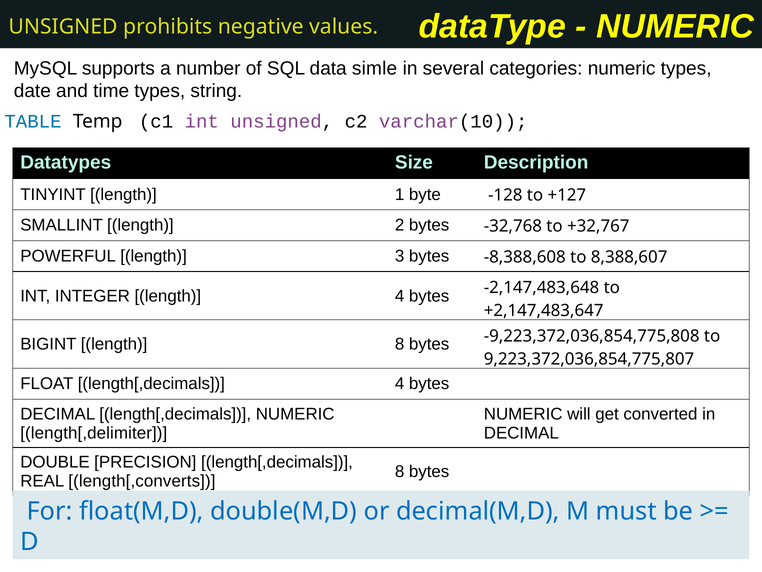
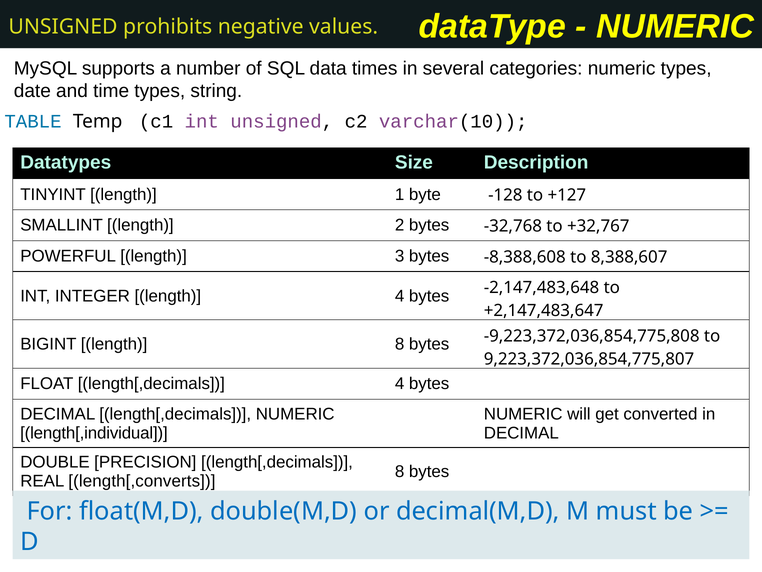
simle: simle -> times
length[,delimiter: length[,delimiter -> length[,individual
